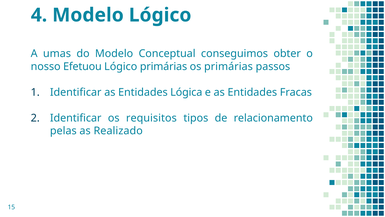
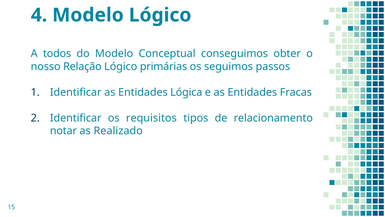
umas: umas -> todos
Efetuou: Efetuou -> Relação
os primárias: primárias -> seguimos
pelas: pelas -> notar
